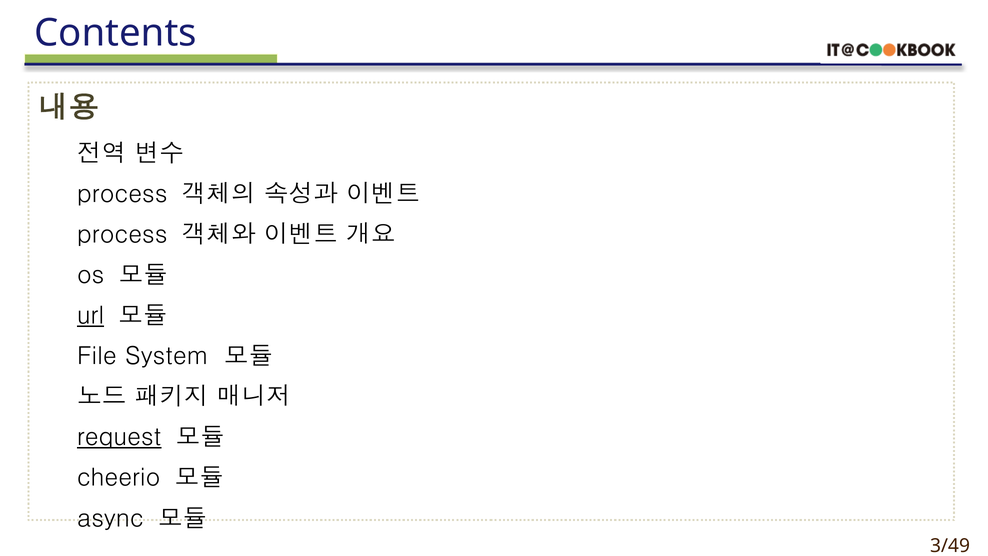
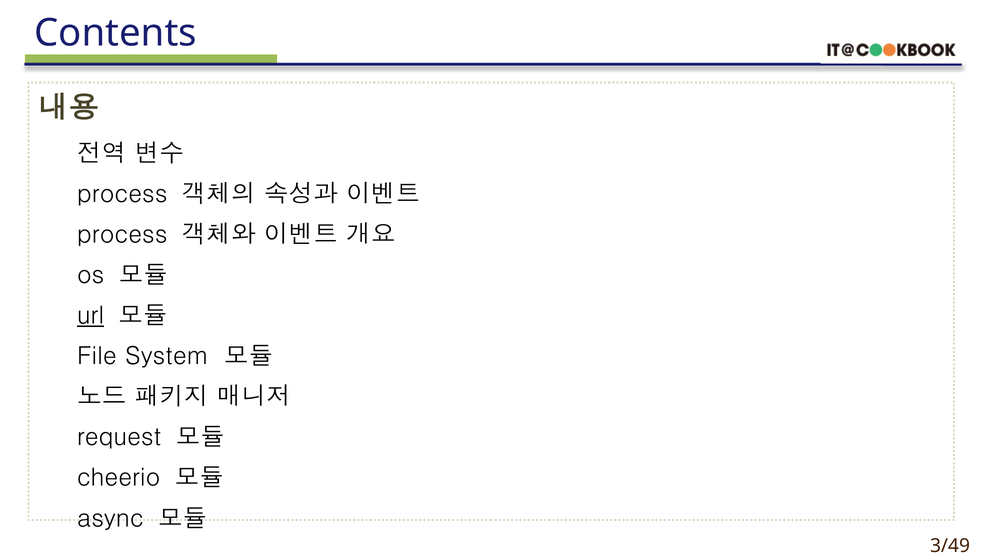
request underline: present -> none
